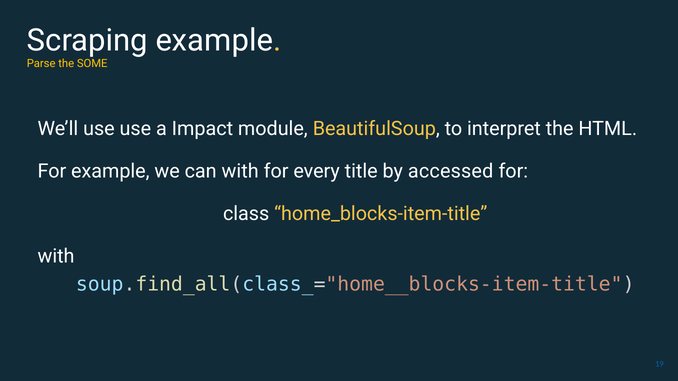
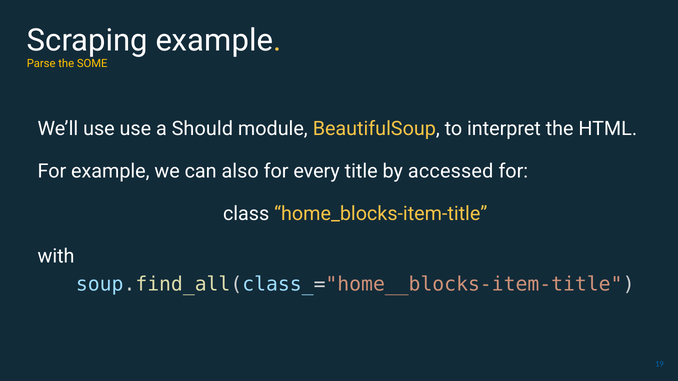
Impact: Impact -> Should
can with: with -> also
